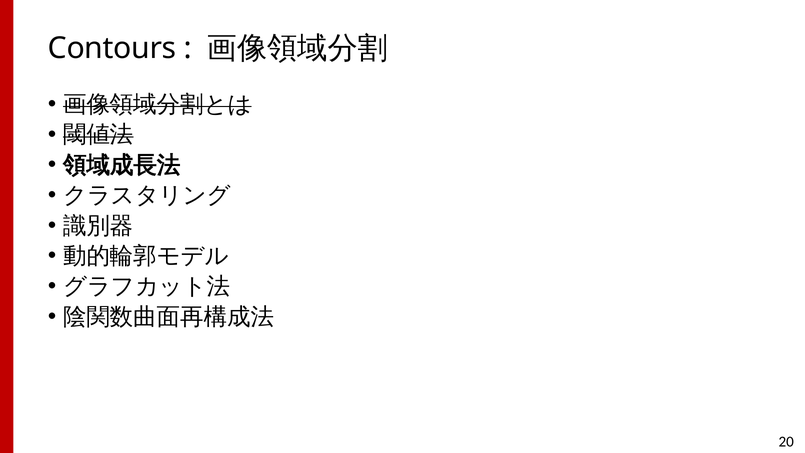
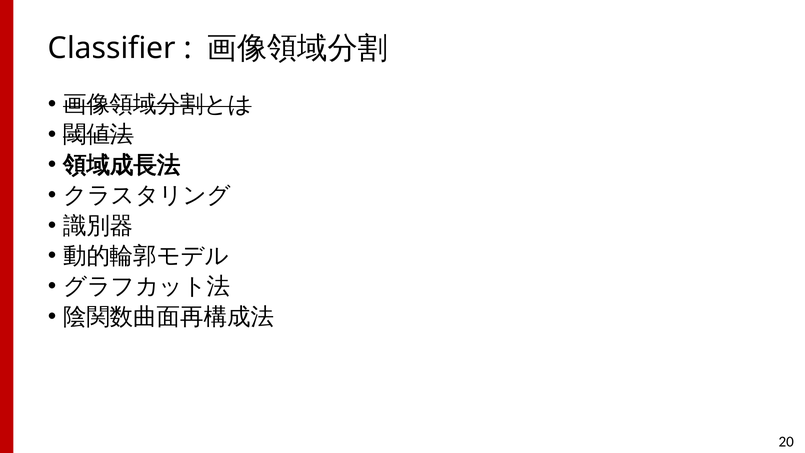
Contours: Contours -> Classifier
